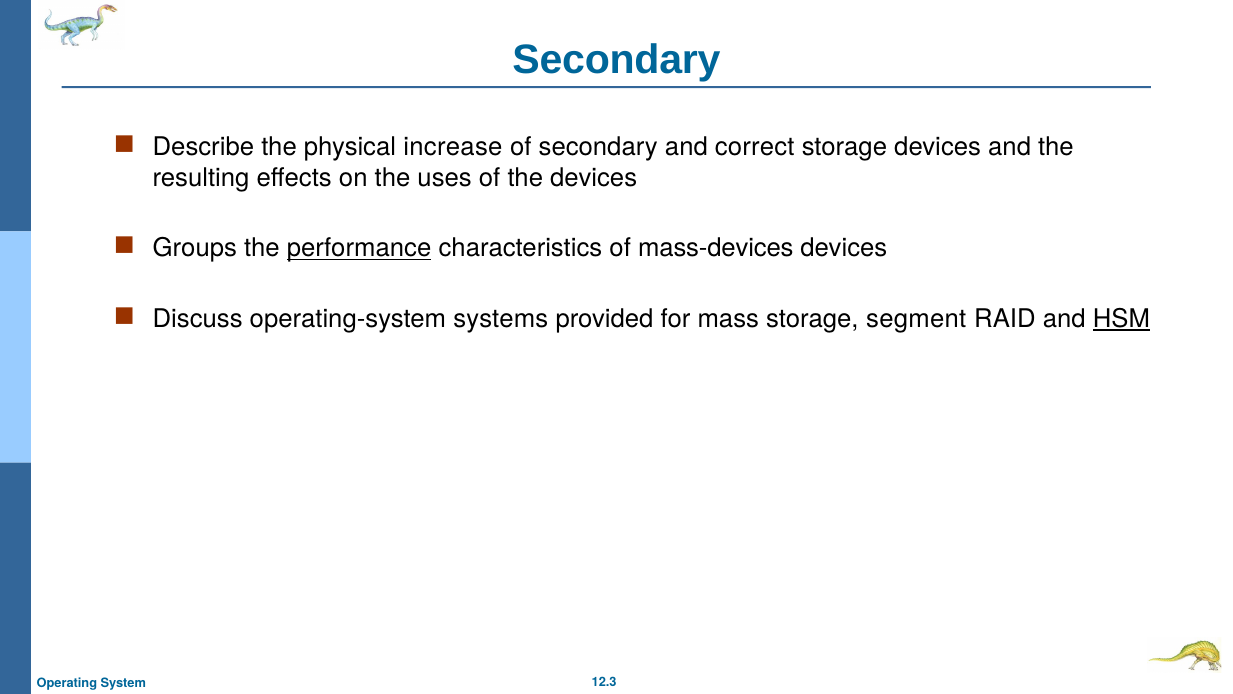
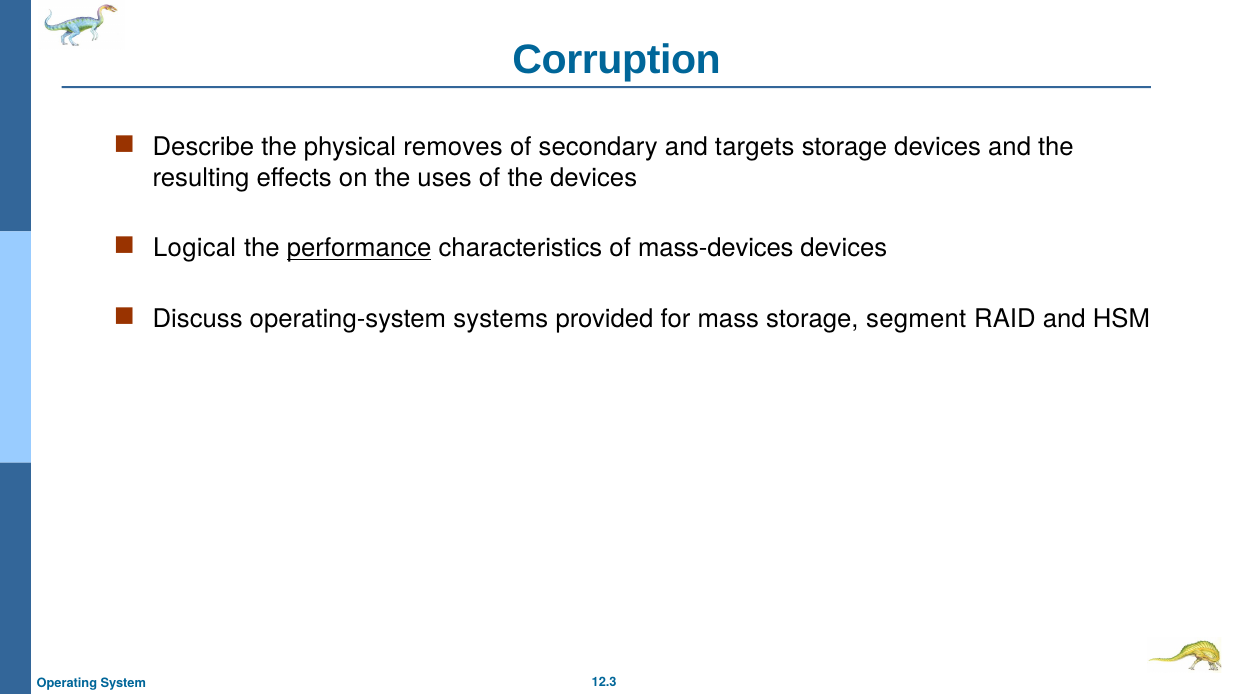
Secondary at (616, 60): Secondary -> Corruption
increase: increase -> removes
correct: correct -> targets
Groups: Groups -> Logical
HSM underline: present -> none
